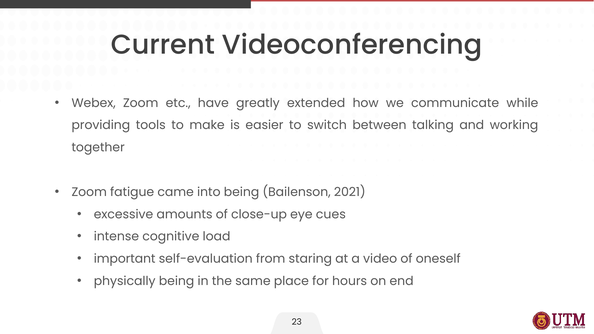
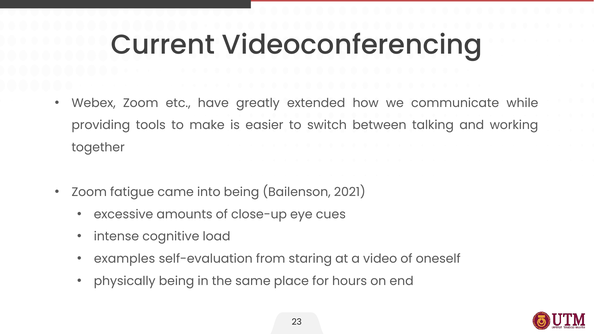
important: important -> examples
